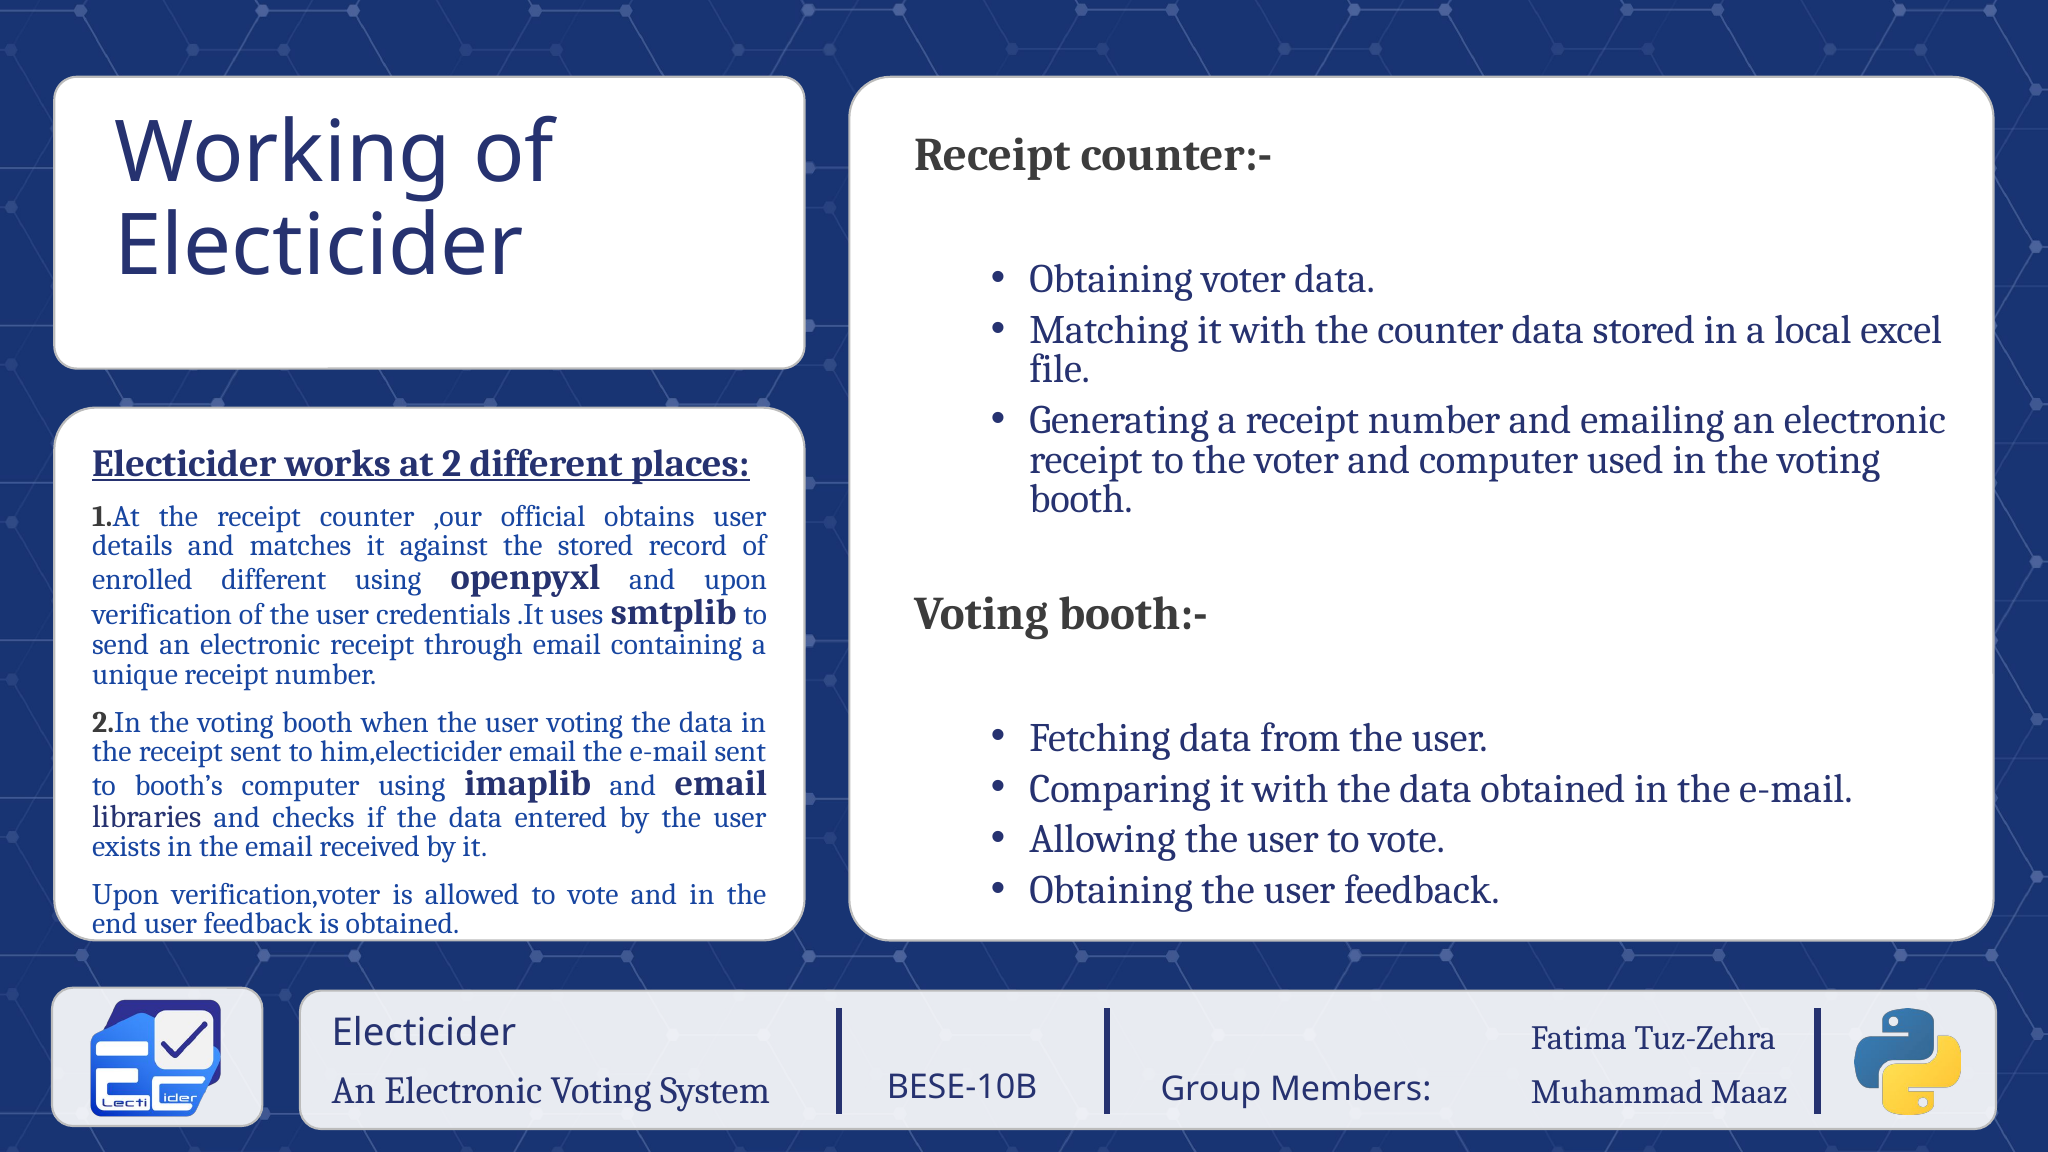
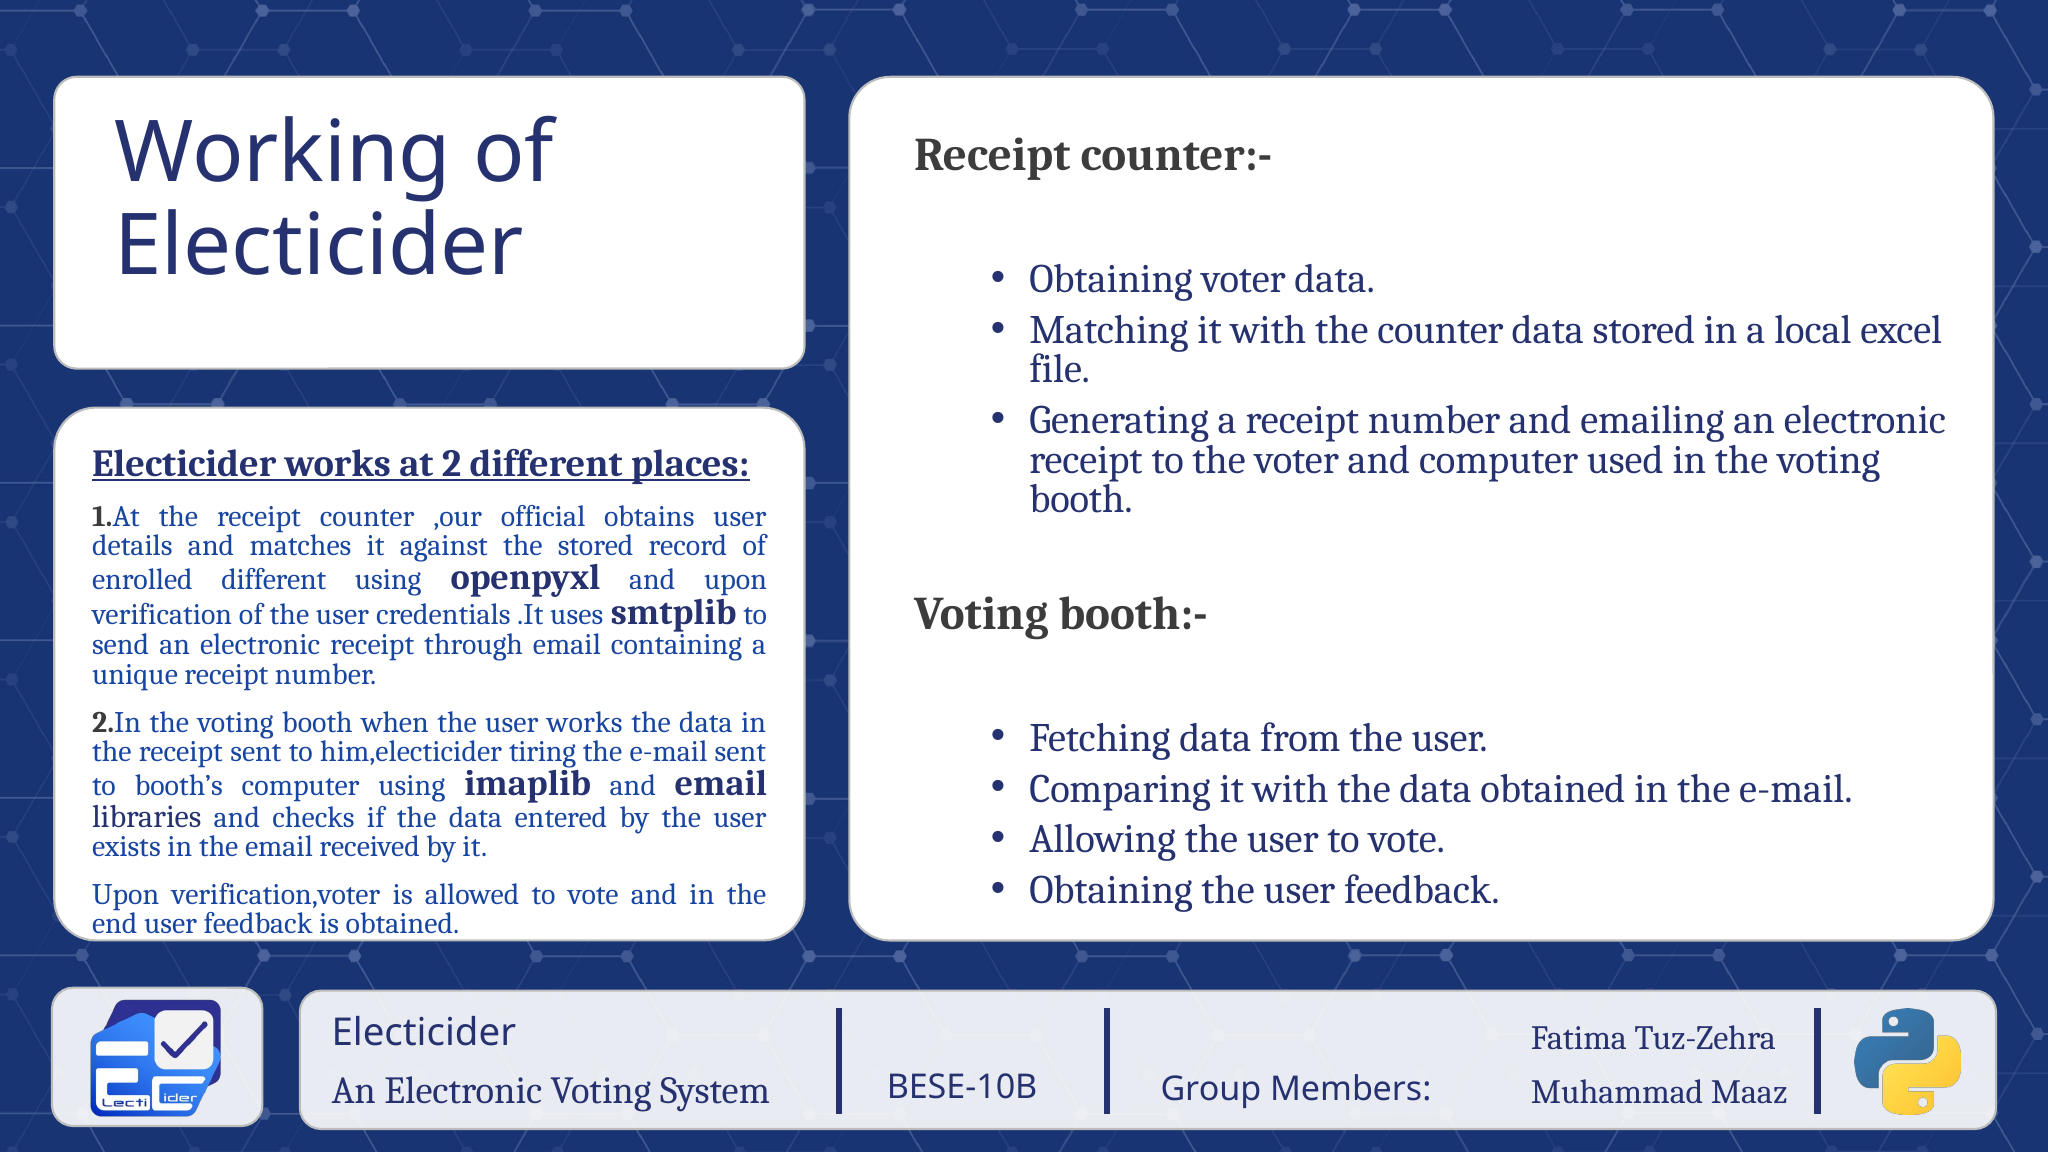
user voting: voting -> works
him,electicider email: email -> tiring
